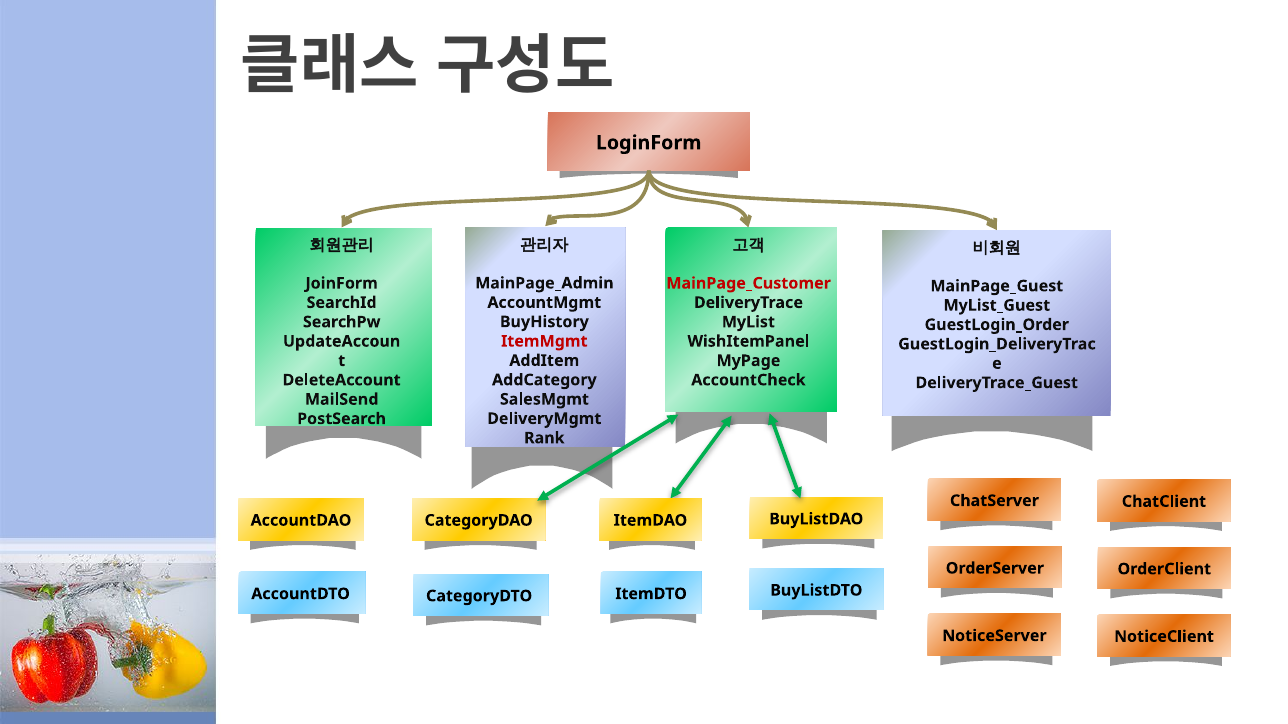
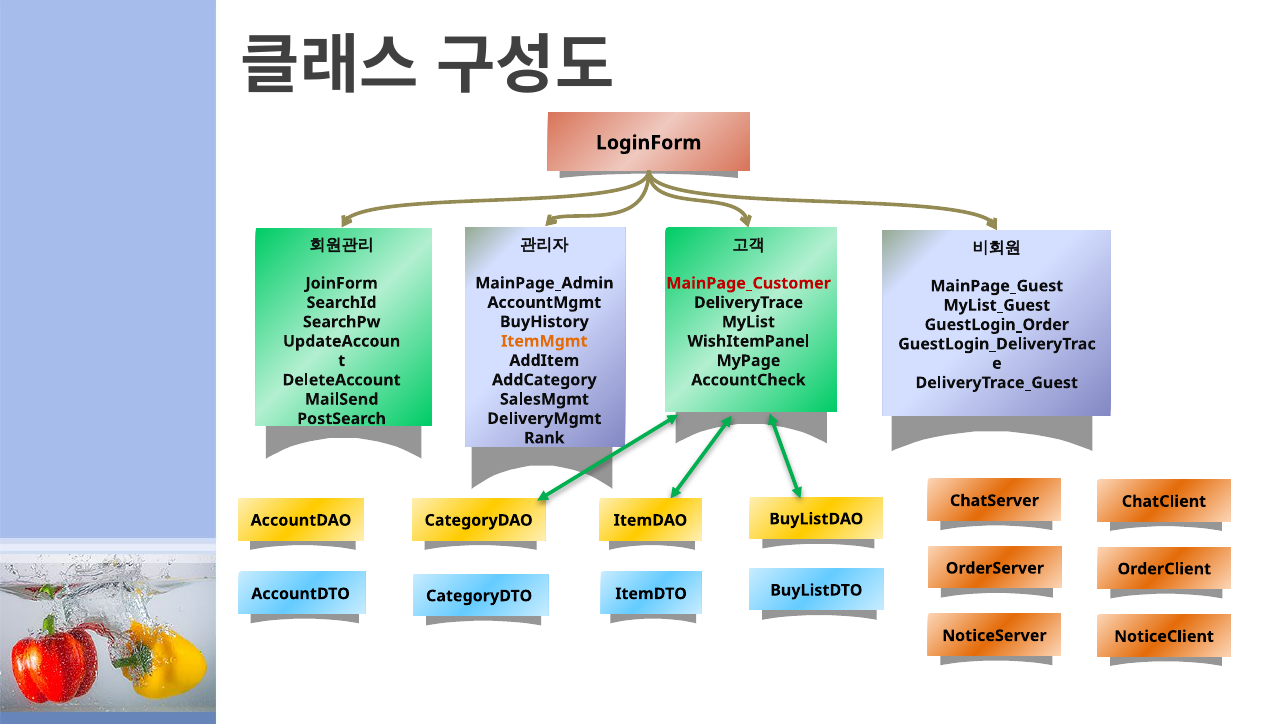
ItemMgmt colour: red -> orange
